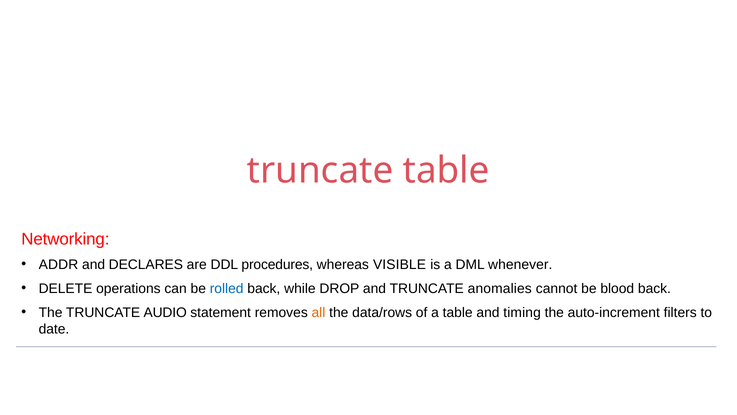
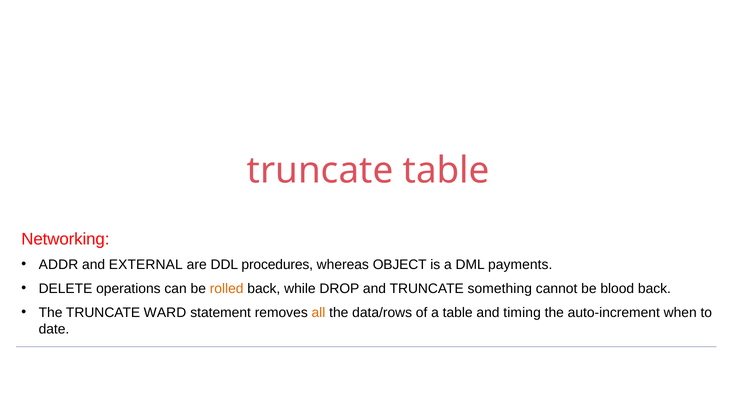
DECLARES: DECLARES -> EXTERNAL
VISIBLE: VISIBLE -> OBJECT
whenever: whenever -> payments
rolled colour: blue -> orange
anomalies: anomalies -> something
AUDIO: AUDIO -> WARD
filters: filters -> when
